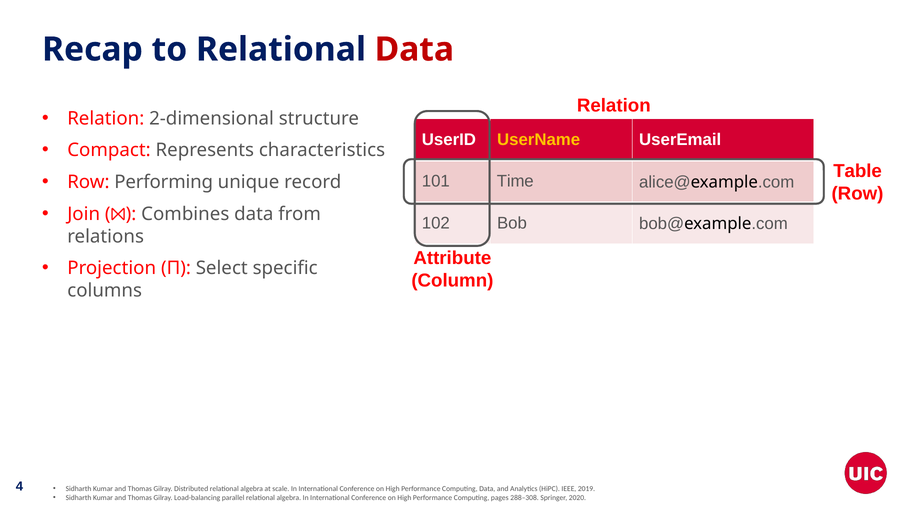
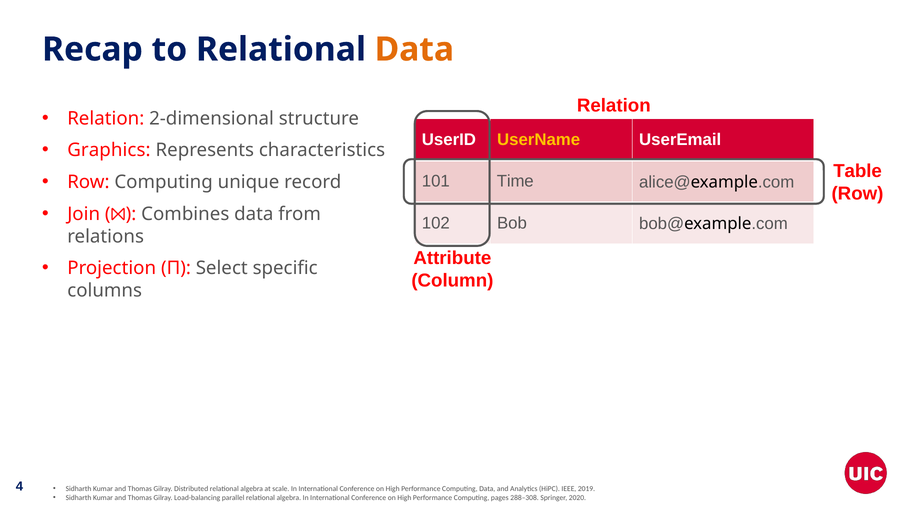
Data at (414, 49) colour: red -> orange
Compact: Compact -> Graphics
Row Performing: Performing -> Computing
